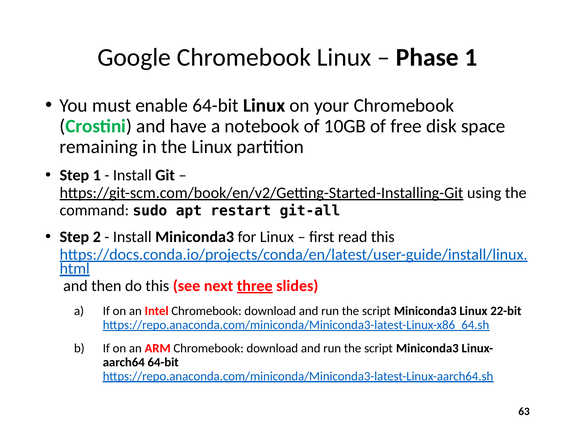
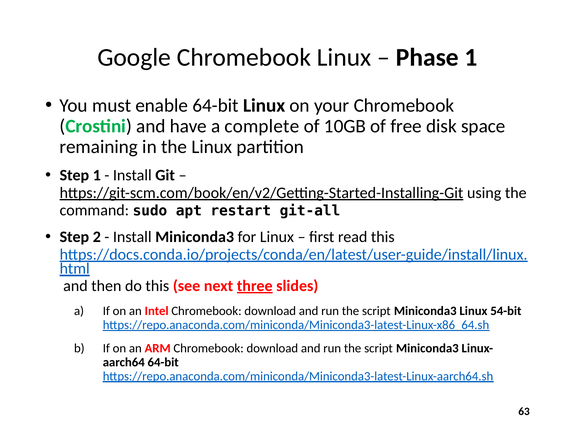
notebook: notebook -> complete
22-bit: 22-bit -> 54-bit
